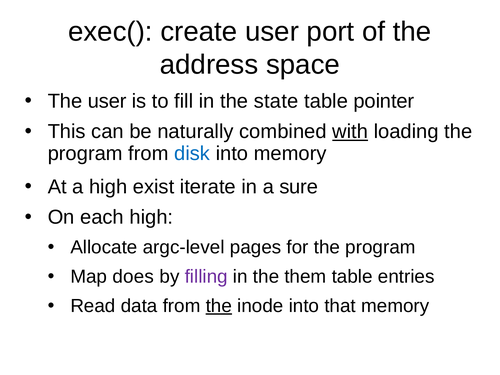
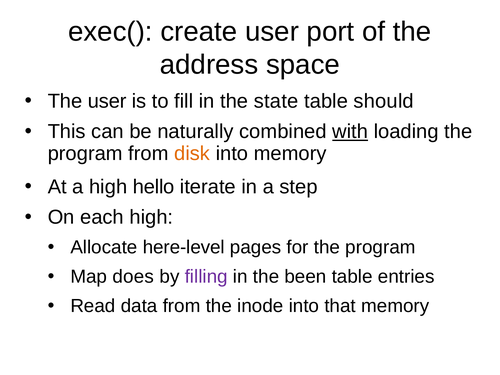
pointer: pointer -> should
disk colour: blue -> orange
exist: exist -> hello
sure: sure -> step
argc-level: argc-level -> here-level
them: them -> been
the at (219, 306) underline: present -> none
